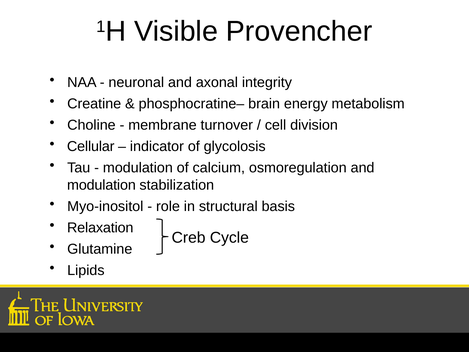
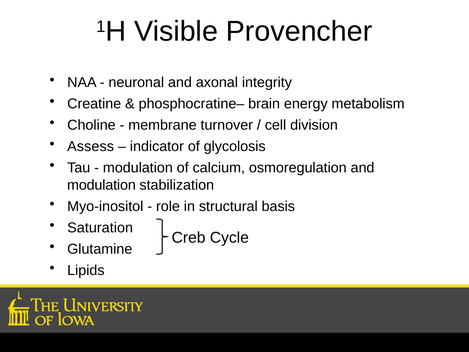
Cellular: Cellular -> Assess
Relaxation: Relaxation -> Saturation
